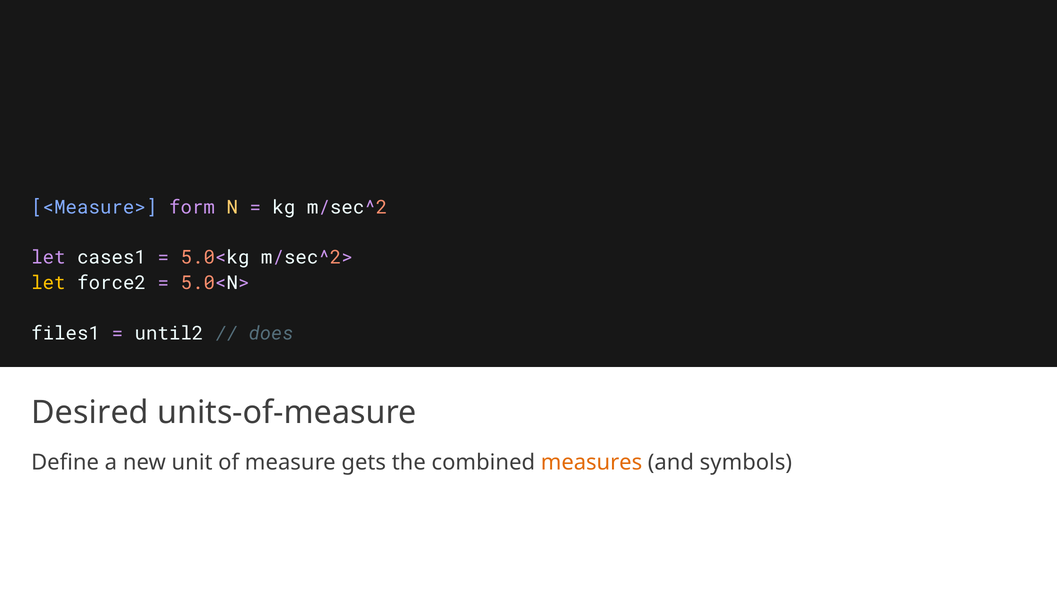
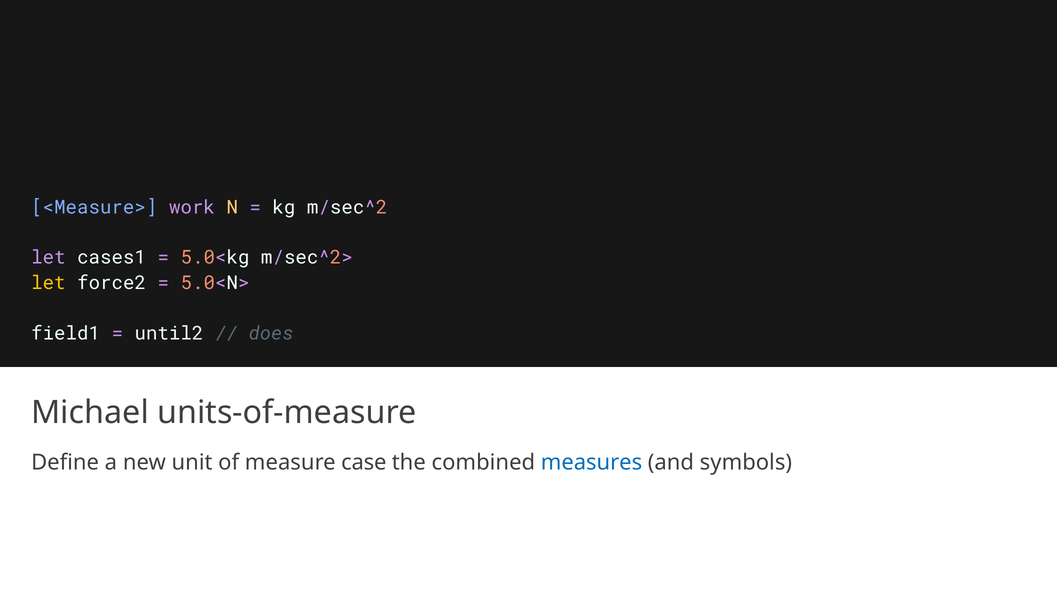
form: form -> work
files1: files1 -> field1
Desired: Desired -> Michael
gets: gets -> case
measures colour: orange -> blue
